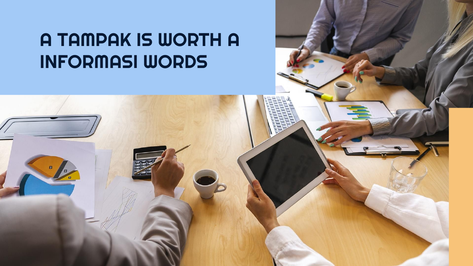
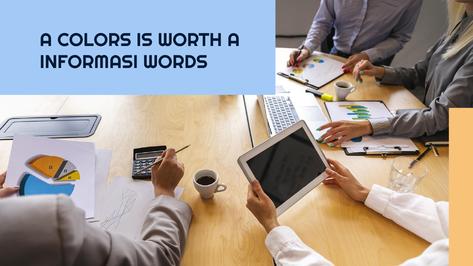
TAMPAK: TAMPAK -> COLORS
